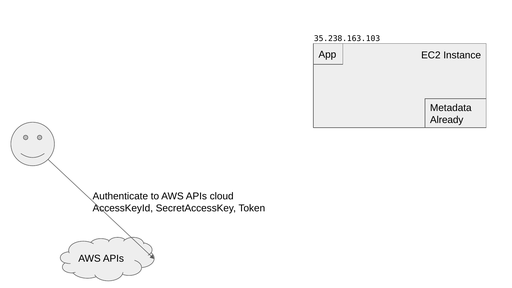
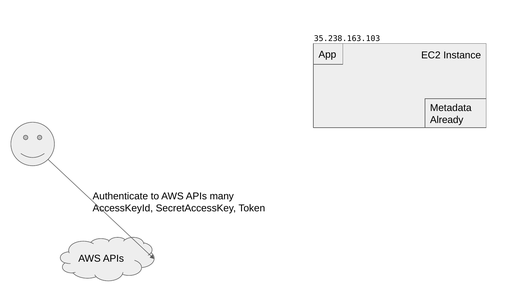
cloud: cloud -> many
